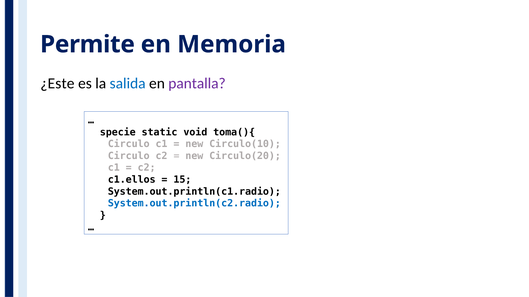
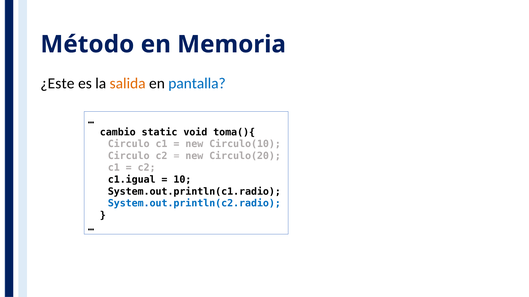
Permite: Permite -> Método
salida colour: blue -> orange
pantalla colour: purple -> blue
specie: specie -> cambio
c1.ellos: c1.ellos -> c1.igual
15: 15 -> 10
